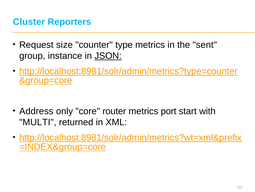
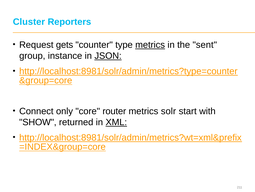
size: size -> gets
metrics at (150, 45) underline: none -> present
Address: Address -> Connect
port: port -> solr
MULTI: MULTI -> SHOW
XML underline: none -> present
